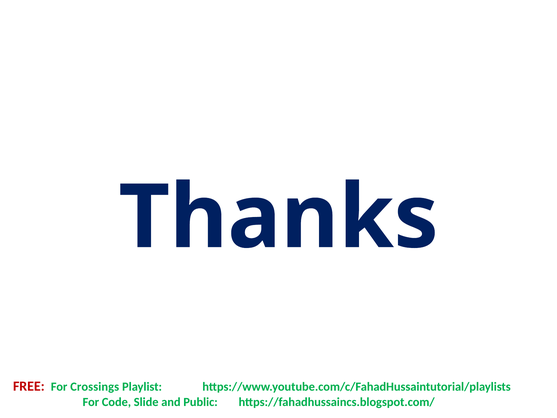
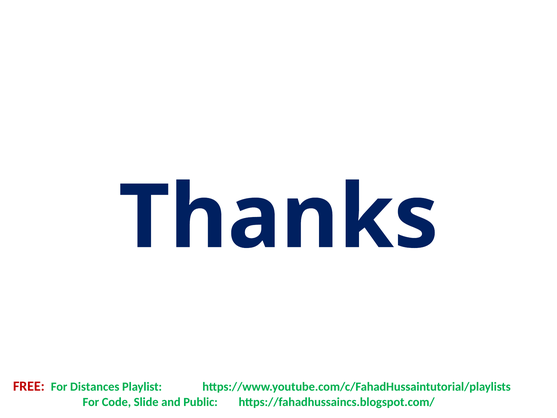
Crossings: Crossings -> Distances
